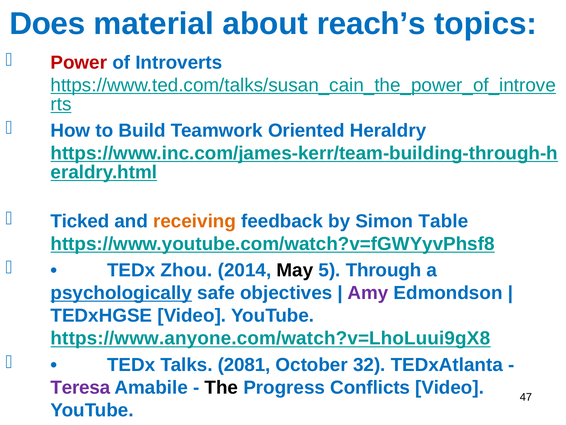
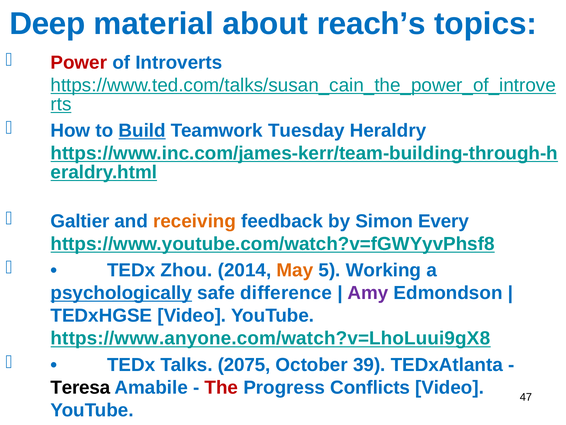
Does: Does -> Deep
Build underline: none -> present
Oriented: Oriented -> Tuesday
Ticked: Ticked -> Galtier
Table: Table -> Every
May colour: black -> orange
Through: Through -> Working
objectives: objectives -> difference
2081: 2081 -> 2075
32: 32 -> 39
Teresa colour: purple -> black
The colour: black -> red
